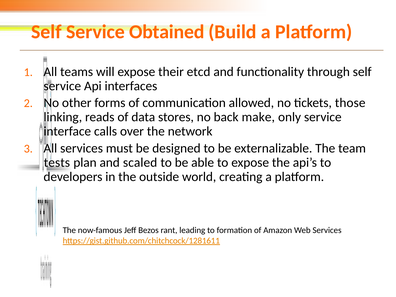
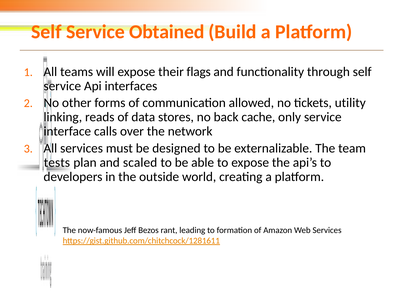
etcd: etcd -> flags
those: those -> utility
make: make -> cache
